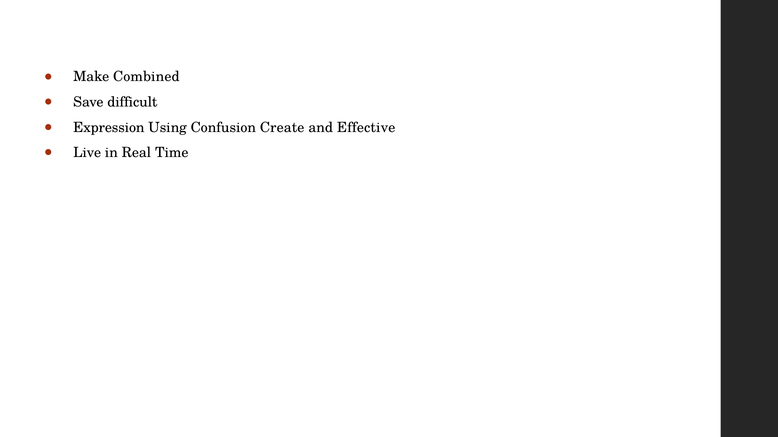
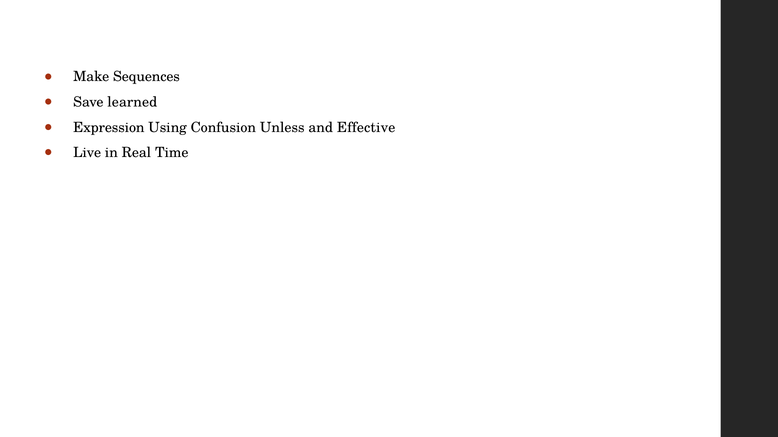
Combined: Combined -> Sequences
difficult: difficult -> learned
Create: Create -> Unless
